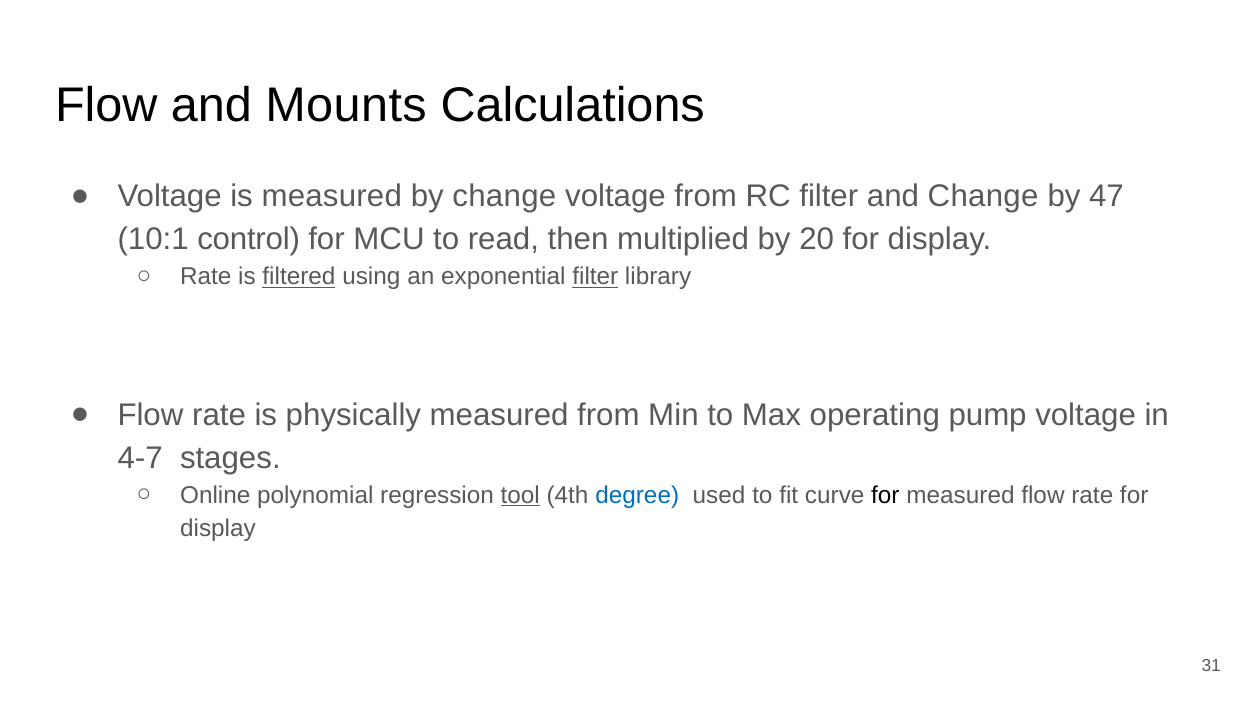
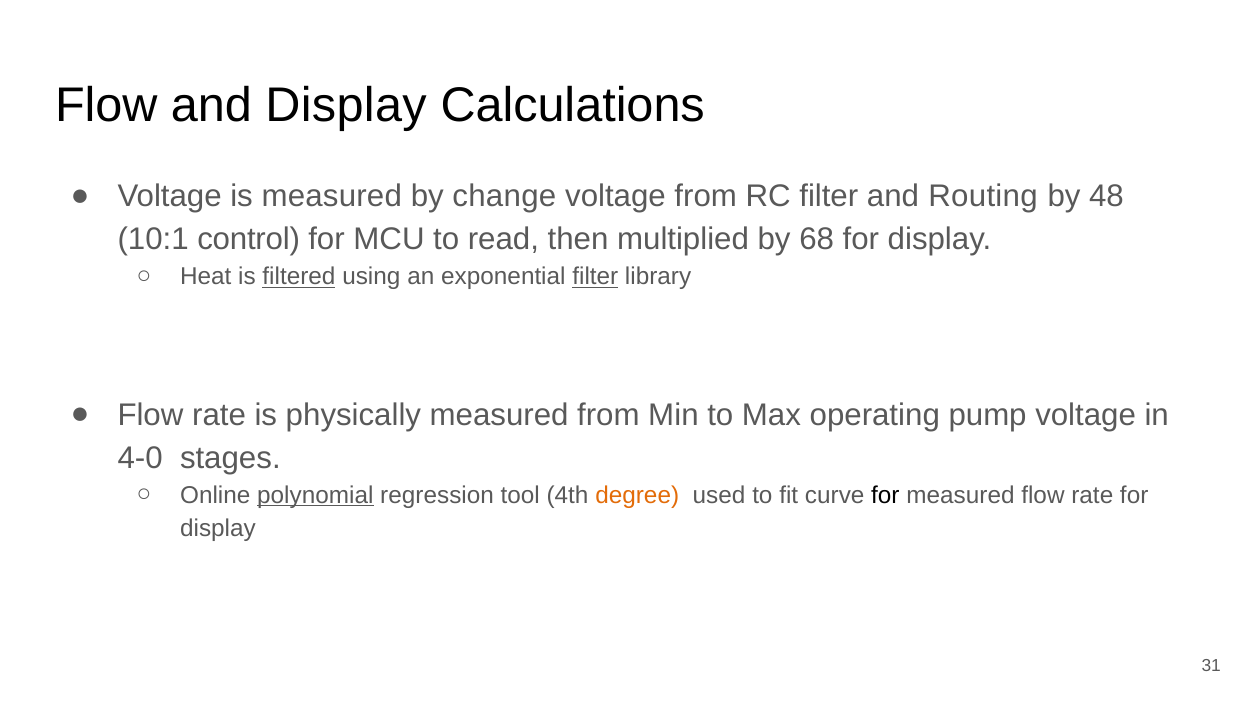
and Mounts: Mounts -> Display
and Change: Change -> Routing
47: 47 -> 48
20: 20 -> 68
Rate at (206, 277): Rate -> Heat
4-7: 4-7 -> 4-0
polynomial underline: none -> present
tool underline: present -> none
degree colour: blue -> orange
